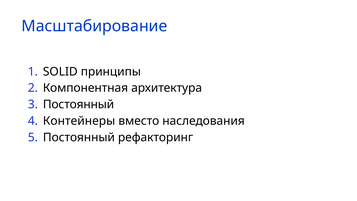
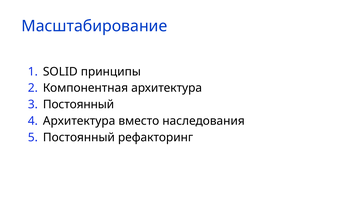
Контейнеры at (79, 121): Контейнеры -> Архитектура
